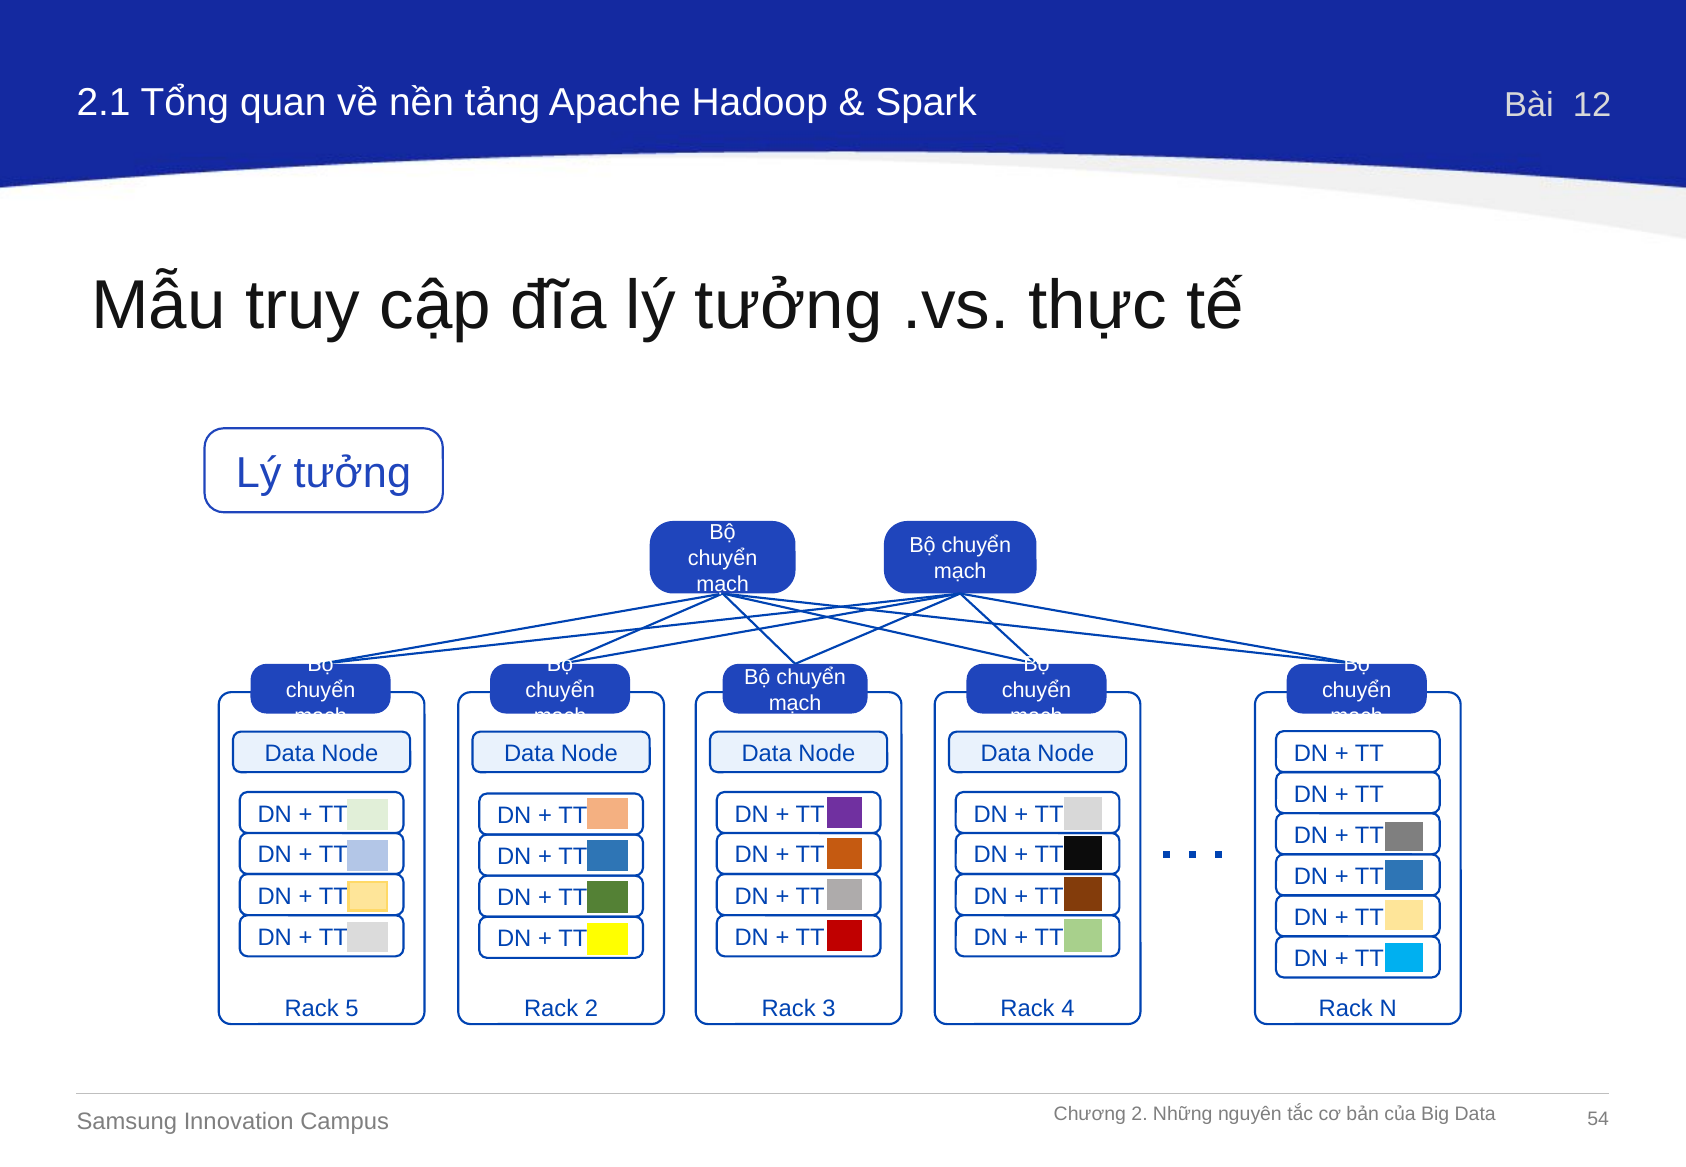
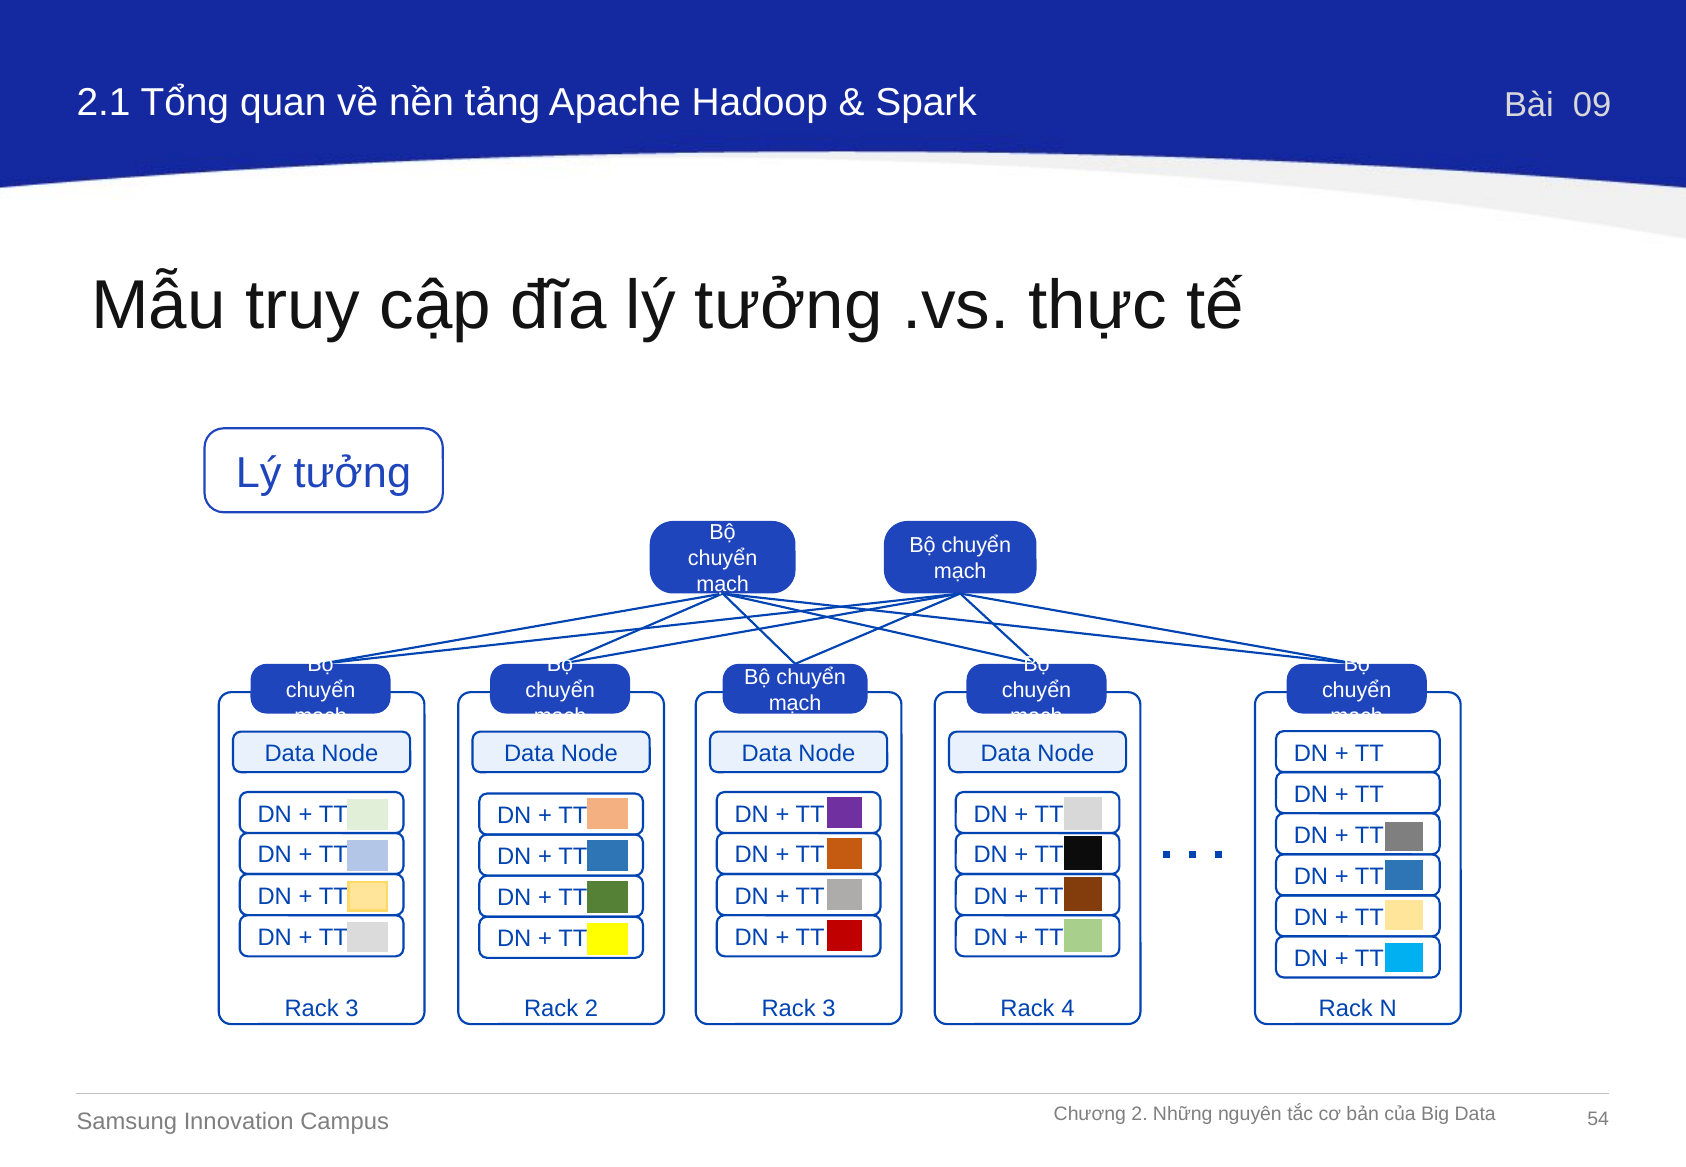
12: 12 -> 09
5 at (352, 1009): 5 -> 3
